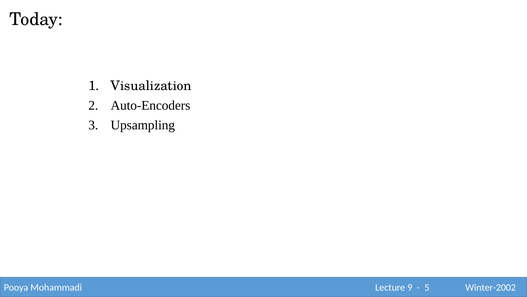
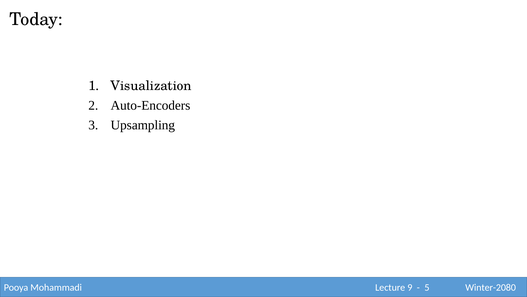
Winter-2002: Winter-2002 -> Winter-2080
